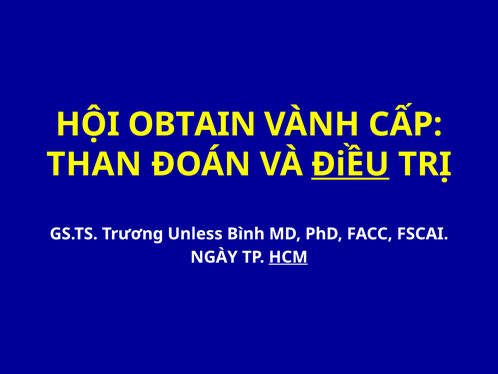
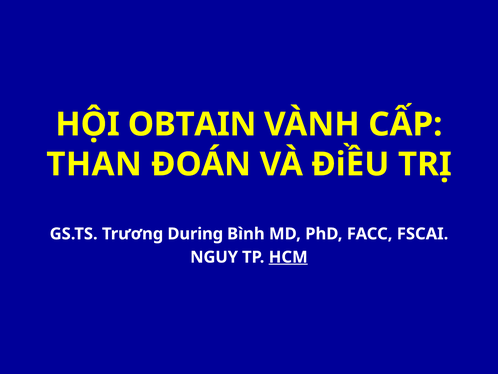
ĐiỀU underline: present -> none
Unless: Unless -> During
NGÀY: NGÀY -> NGUY
